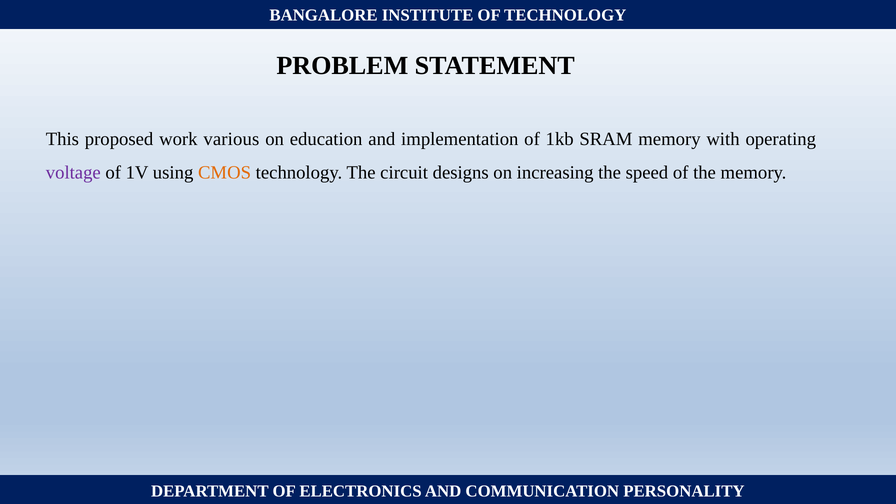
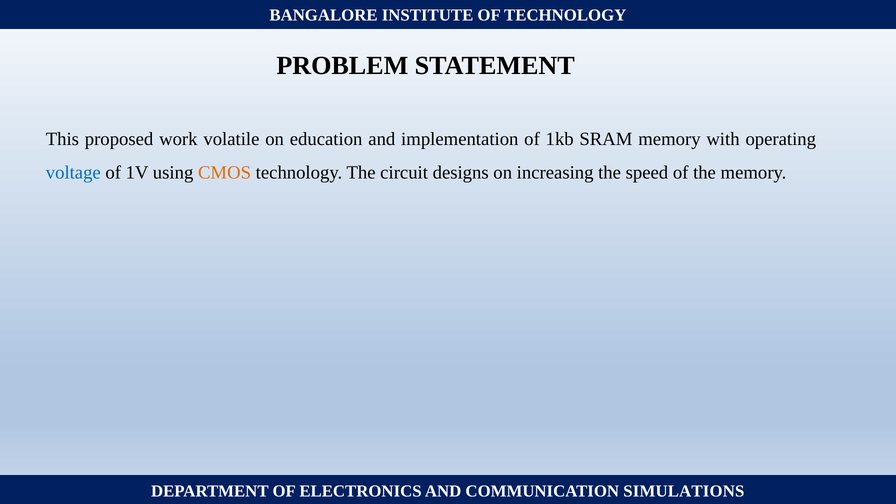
various: various -> volatile
voltage colour: purple -> blue
PERSONALITY: PERSONALITY -> SIMULATIONS
